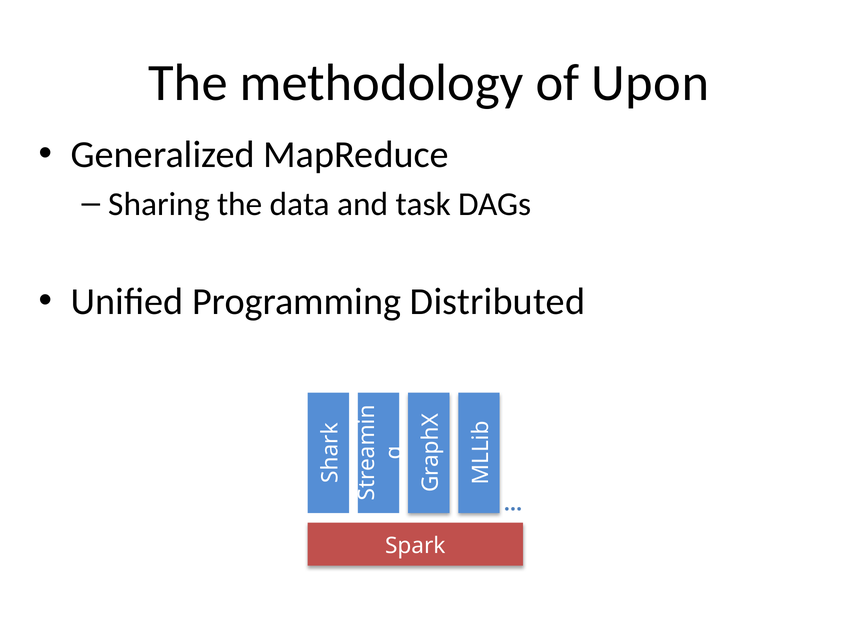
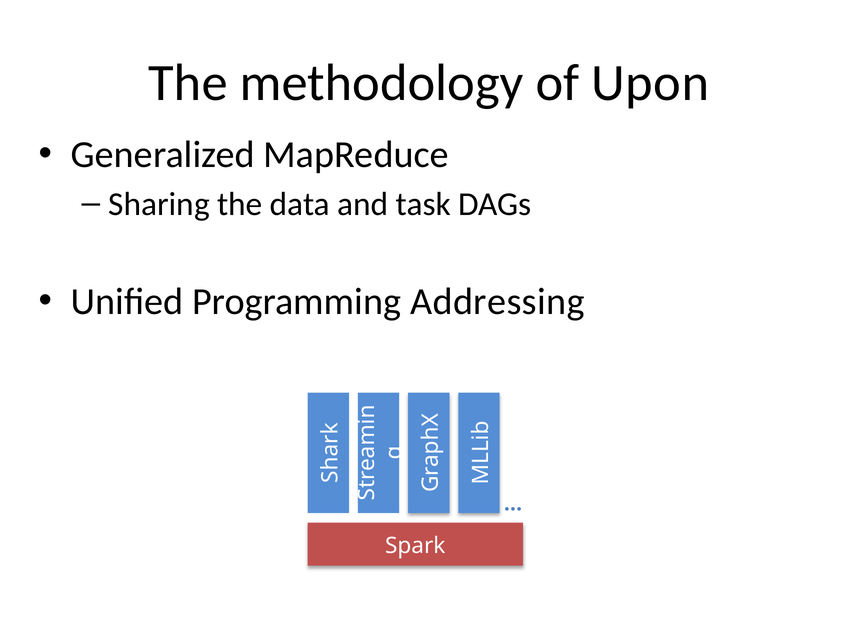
Distributed: Distributed -> Addressing
